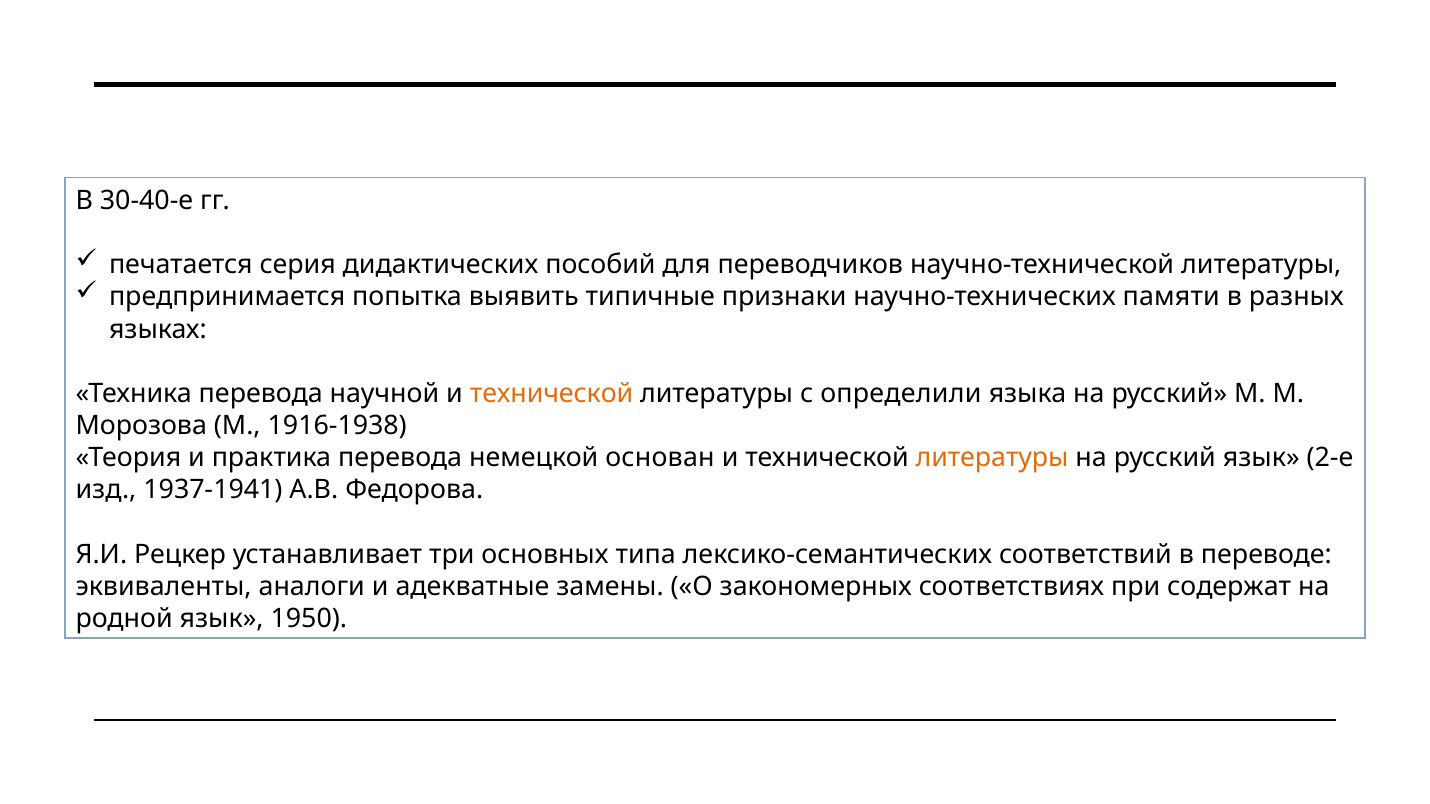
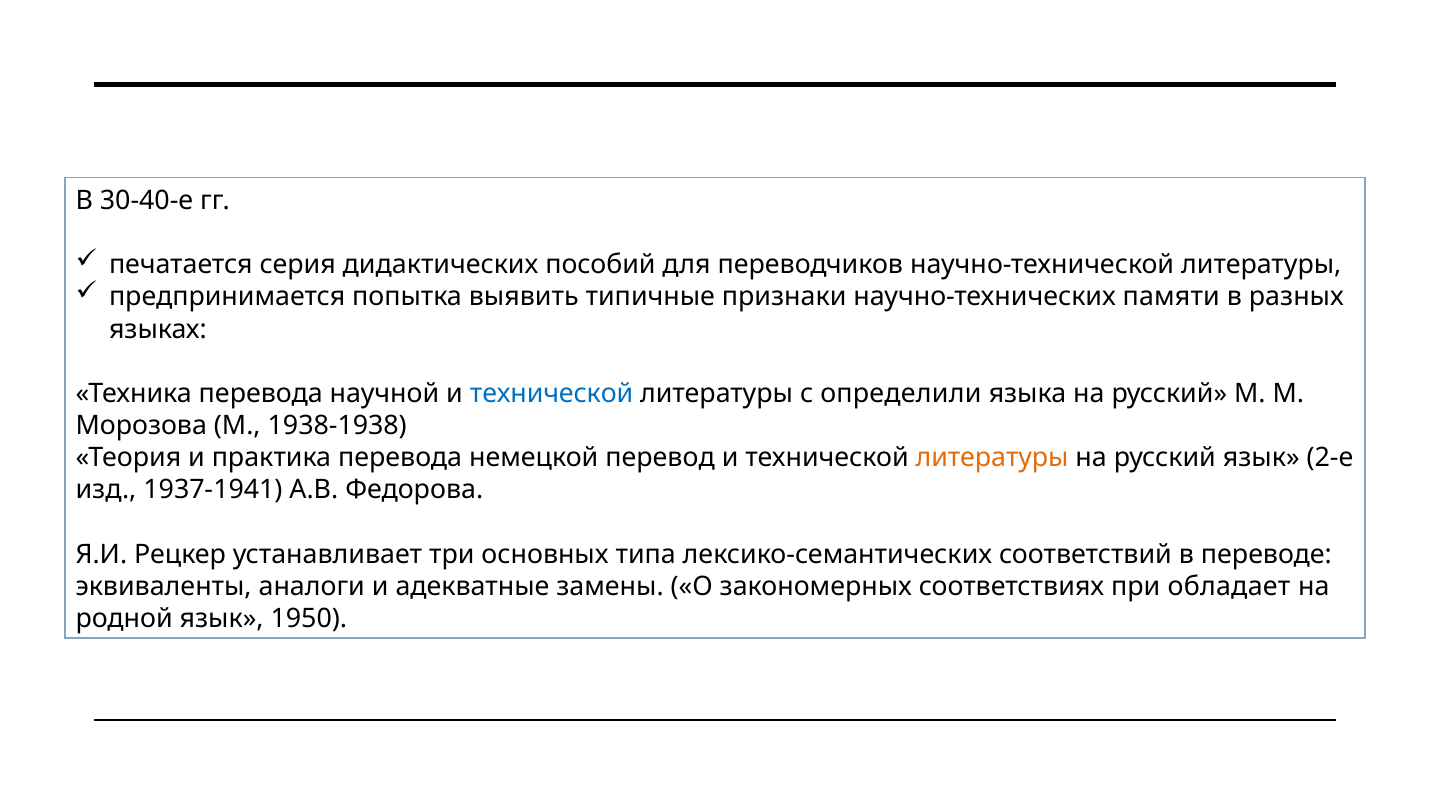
технической at (552, 394) colour: orange -> blue
1916-1938: 1916-1938 -> 1938-1938
основан: основан -> перевод
содержат: содержат -> обладает
